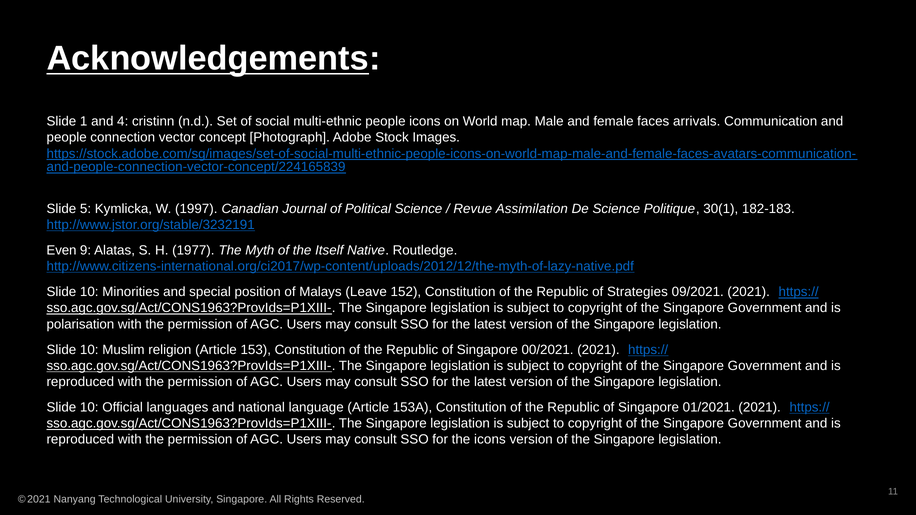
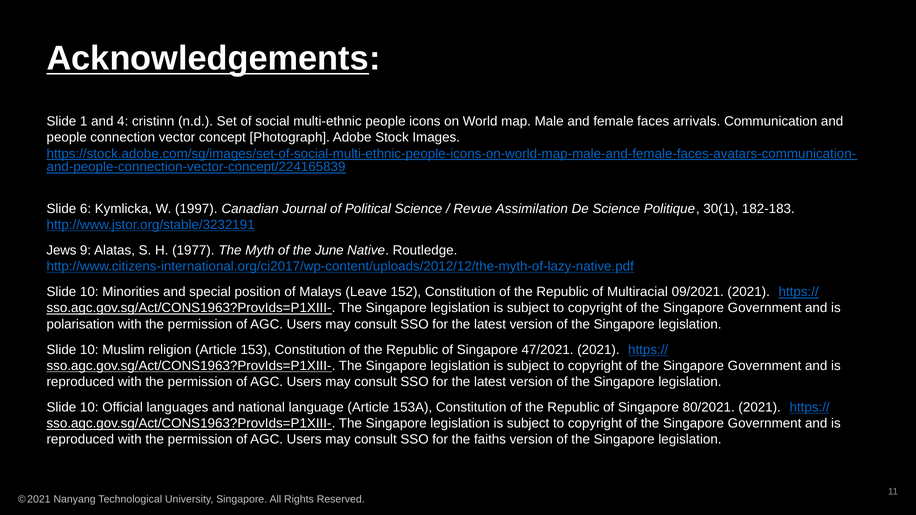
5: 5 -> 6
Even: Even -> Jews
Itself: Itself -> June
Strategies: Strategies -> Multiracial
00/2021: 00/2021 -> 47/2021
01/2021: 01/2021 -> 80/2021
the icons: icons -> faiths
